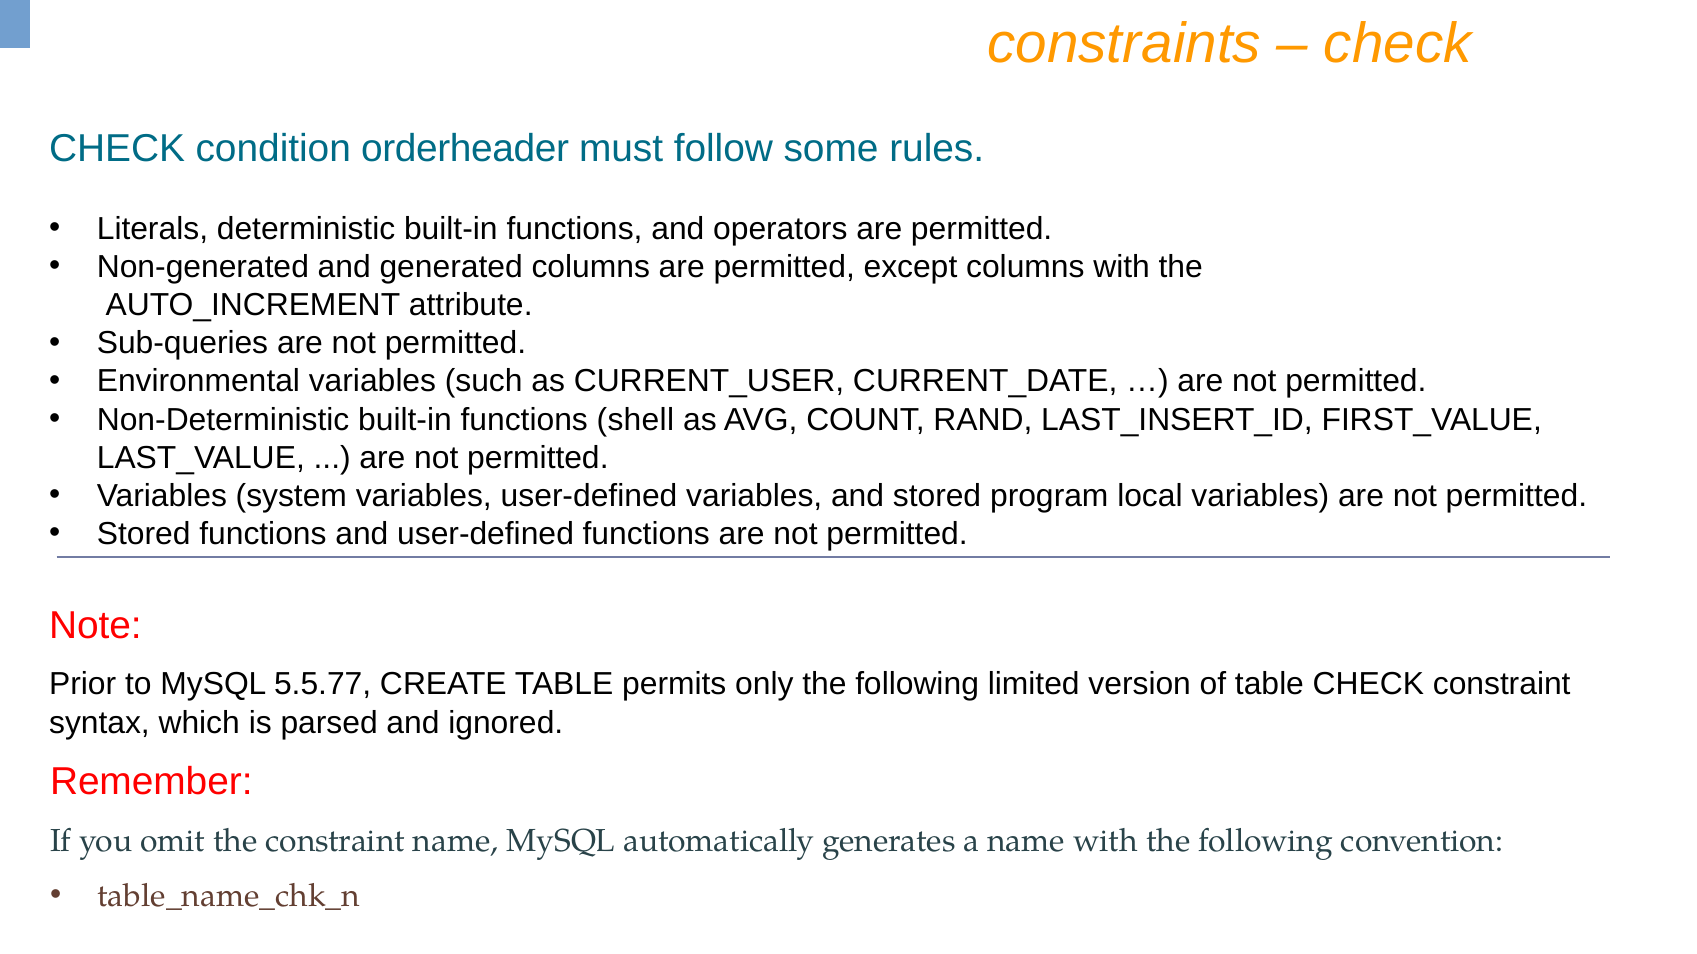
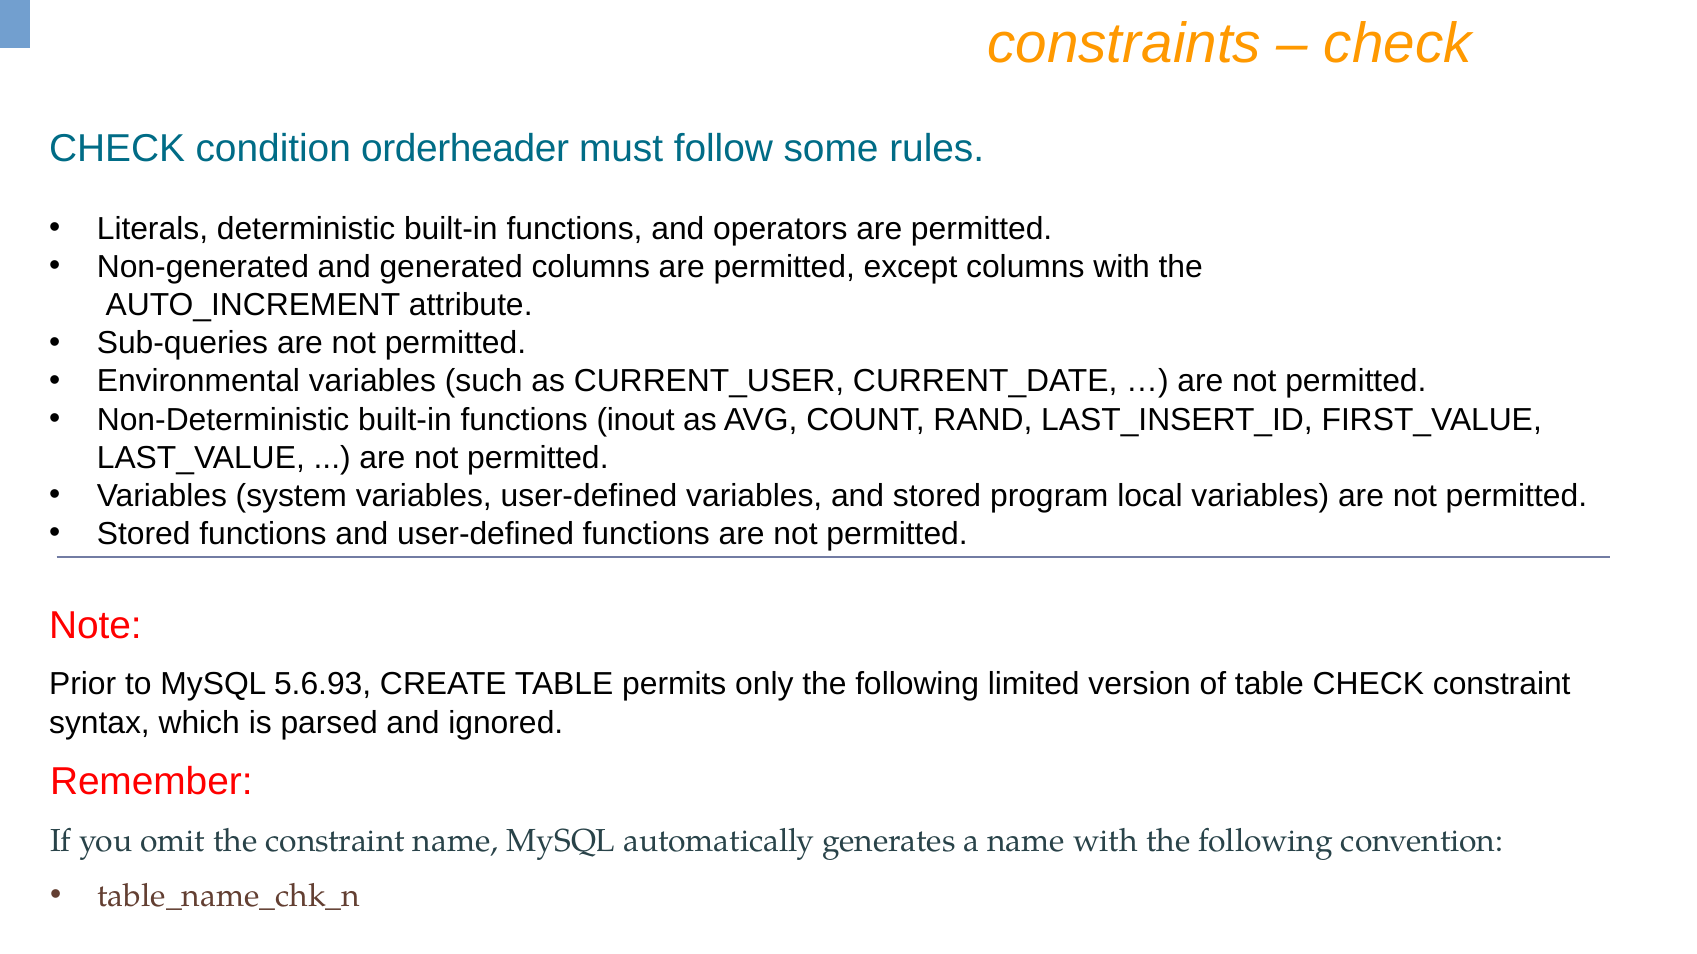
shell: shell -> inout
5.5.77: 5.5.77 -> 5.6.93
